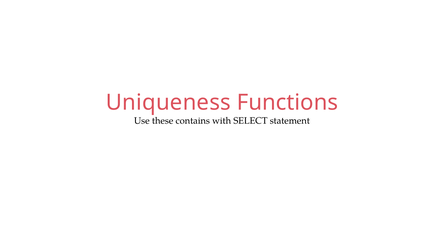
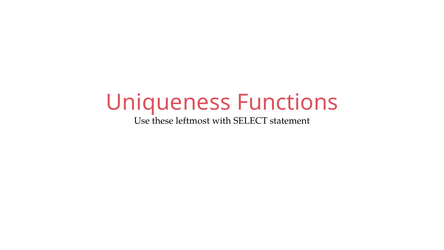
contains: contains -> leftmost
